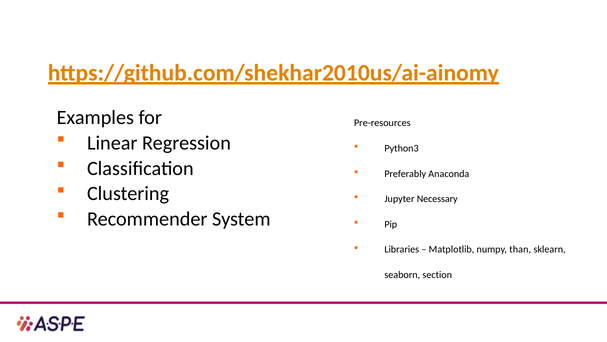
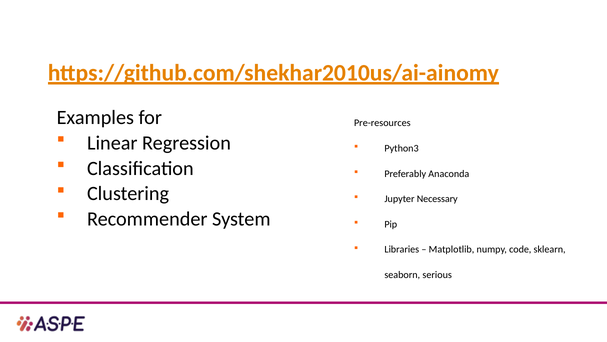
than: than -> code
section: section -> serious
